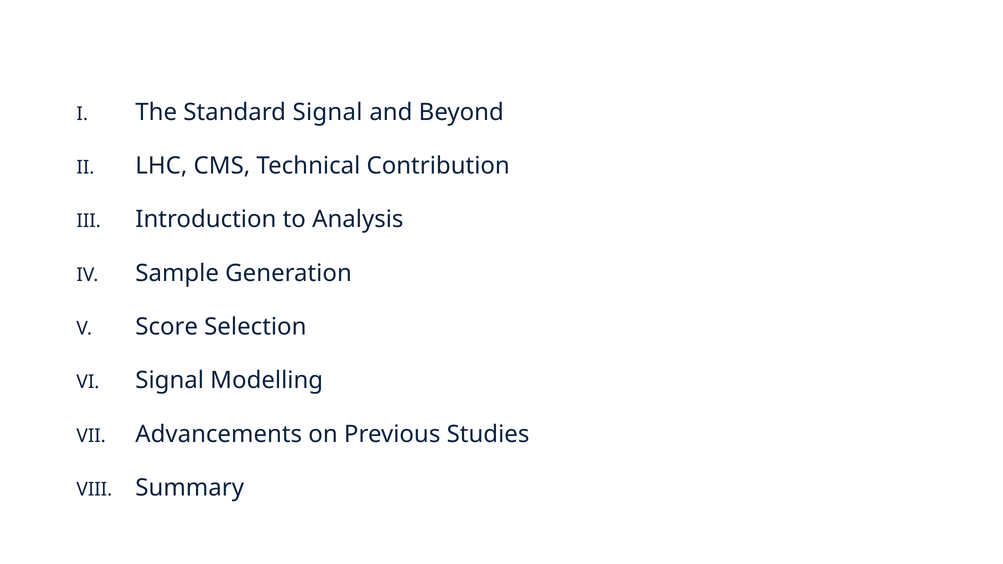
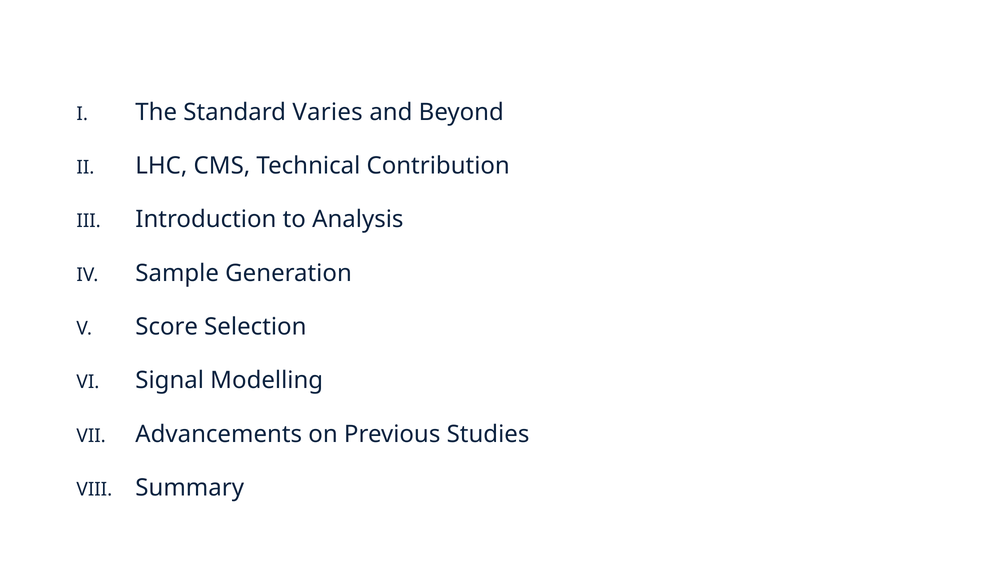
Standard Signal: Signal -> Varies
